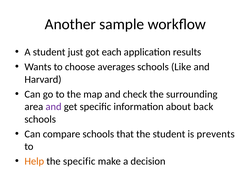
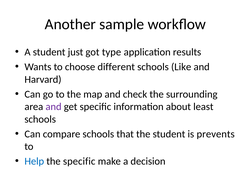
each: each -> type
averages: averages -> different
back: back -> least
Help colour: orange -> blue
